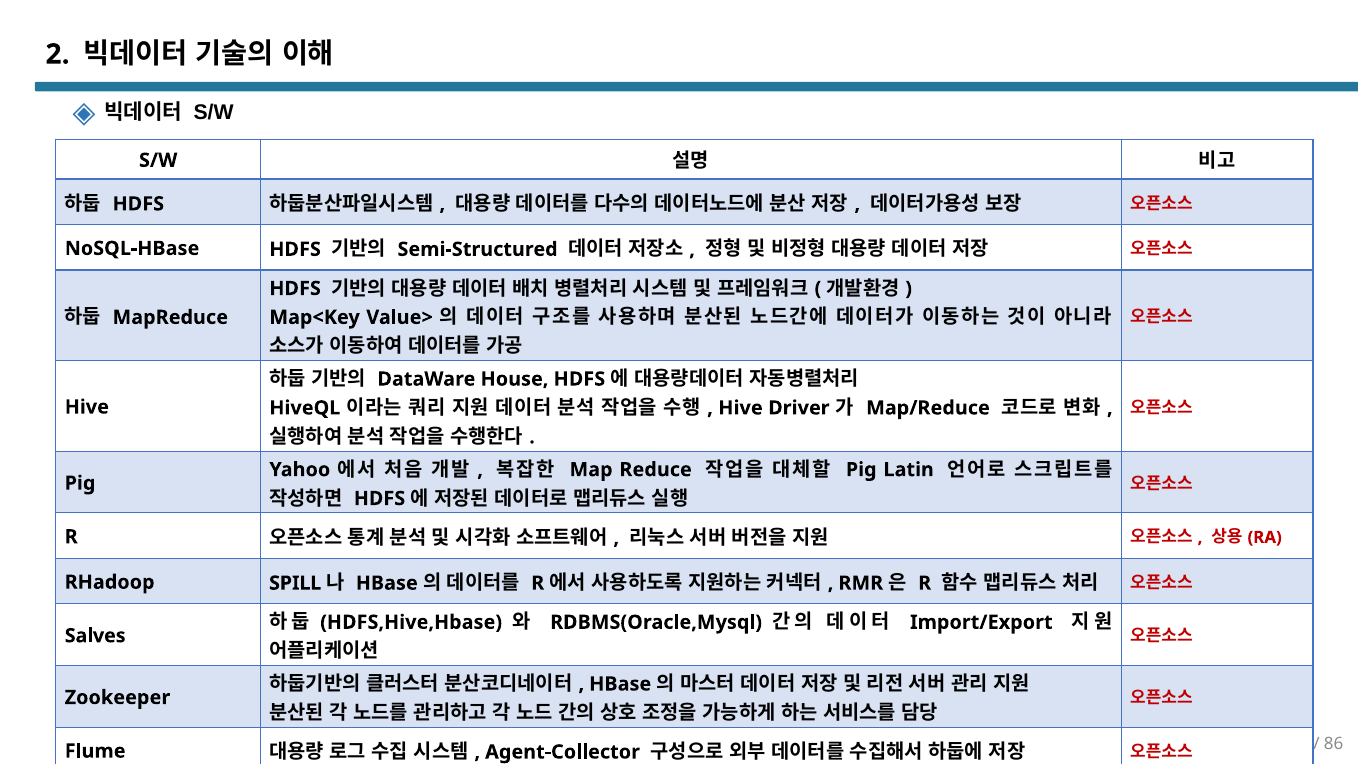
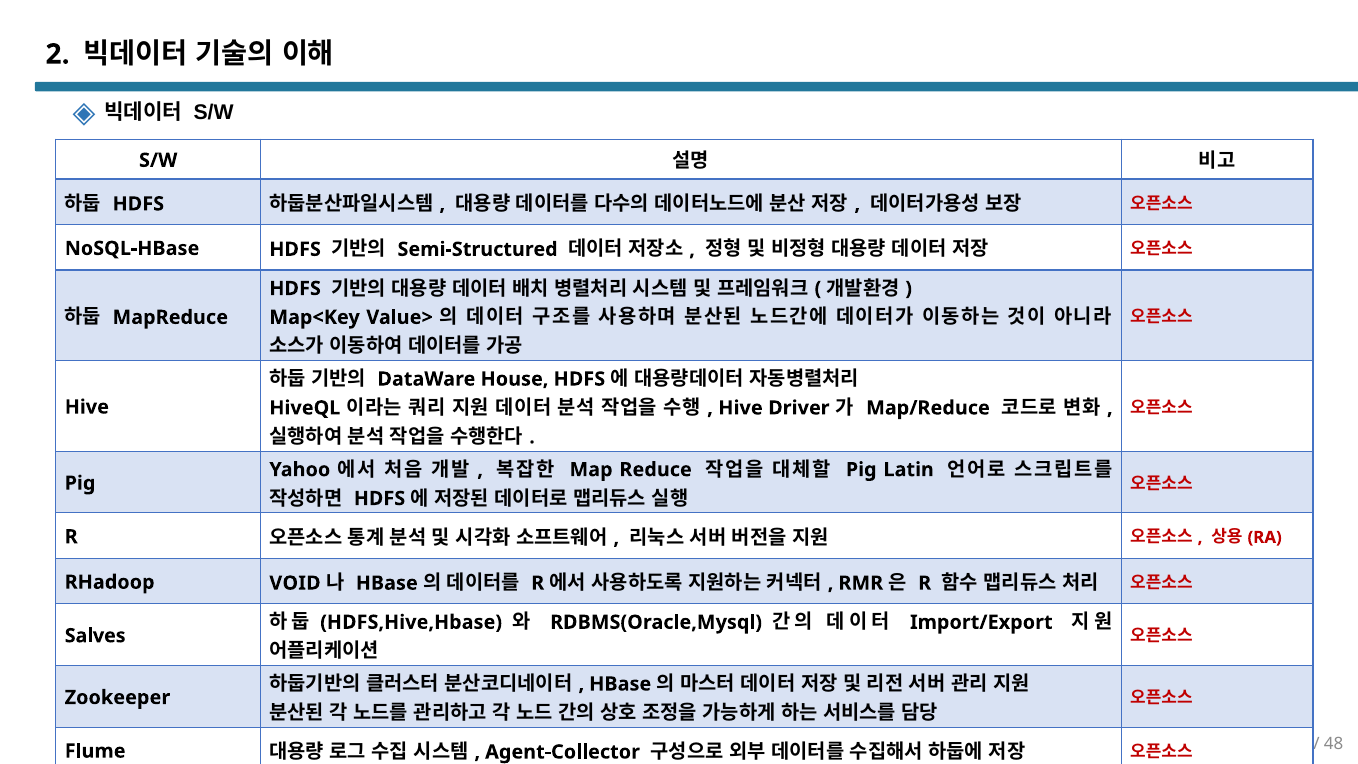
SPILL: SPILL -> VOID
86: 86 -> 48
